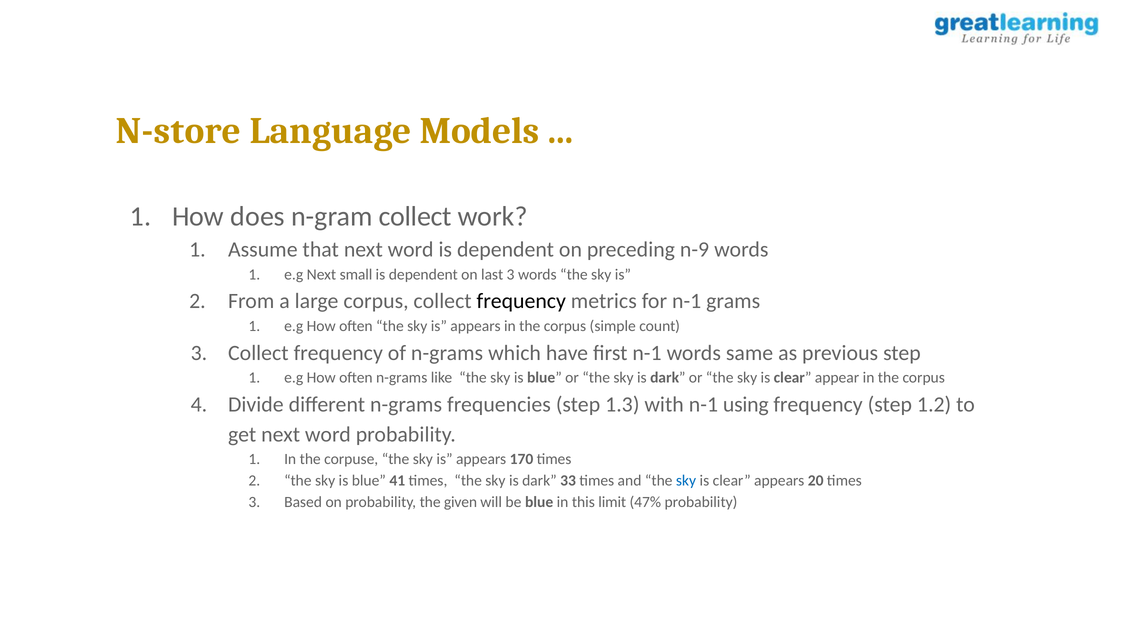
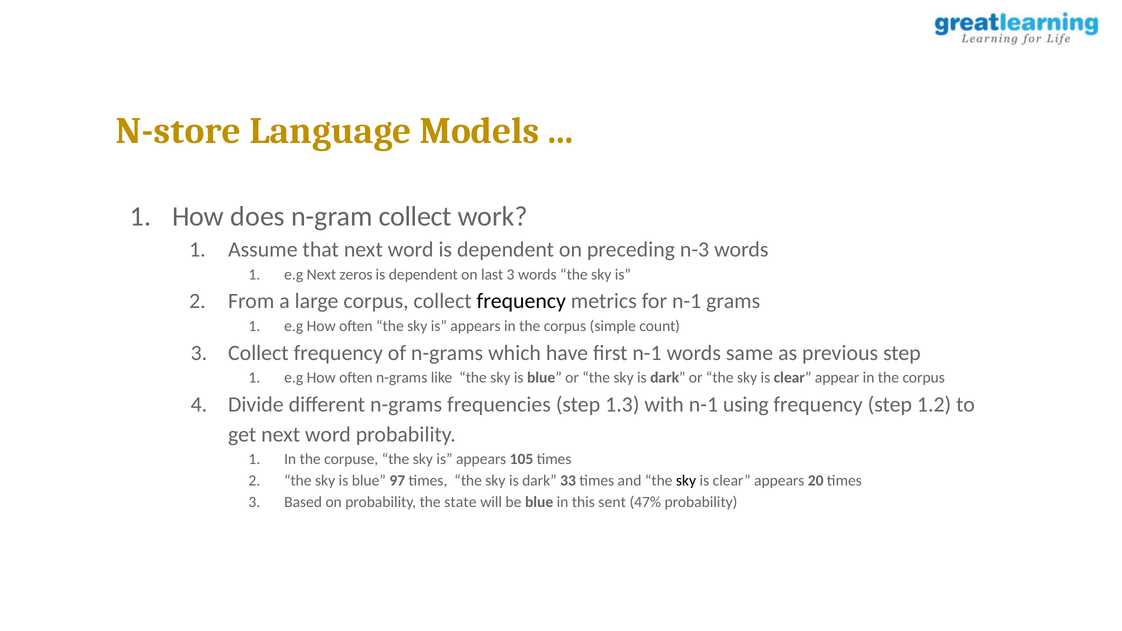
n-9: n-9 -> n-3
small: small -> zeros
170: 170 -> 105
41: 41 -> 97
sky at (686, 481) colour: blue -> black
given: given -> state
limit: limit -> sent
